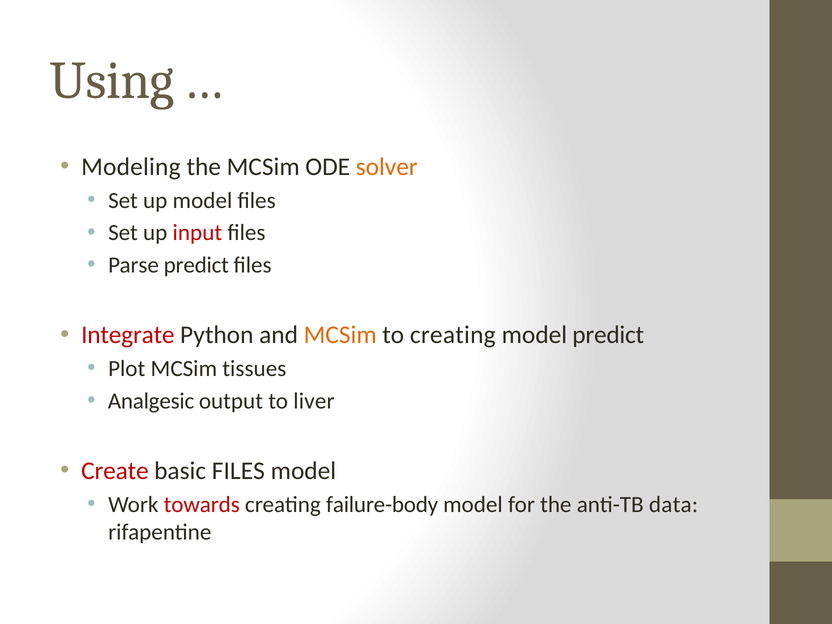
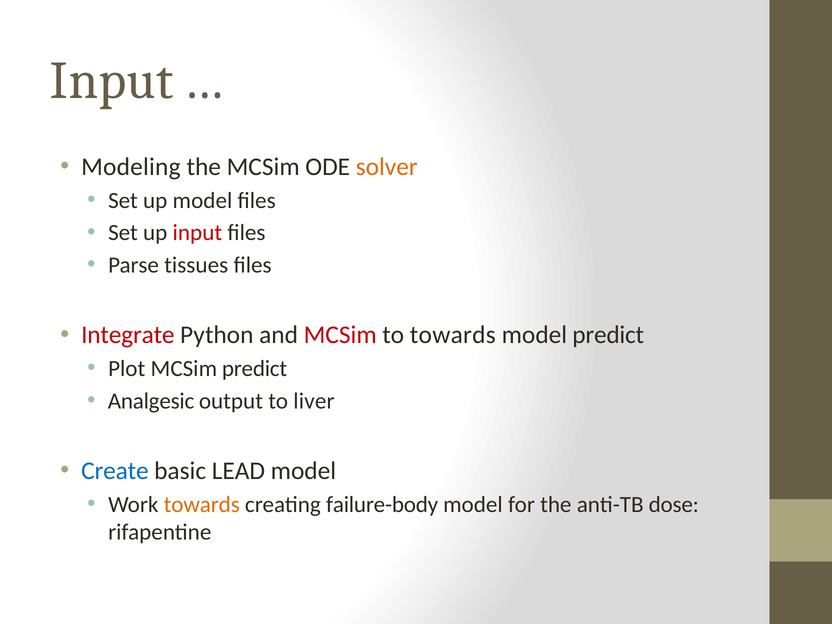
Using at (112, 81): Using -> Input
Parse predict: predict -> tissues
MCSim at (340, 335) colour: orange -> red
to creating: creating -> towards
MCSim tissues: tissues -> predict
Create colour: red -> blue
basic FILES: FILES -> LEAD
towards at (202, 504) colour: red -> orange
data: data -> dose
